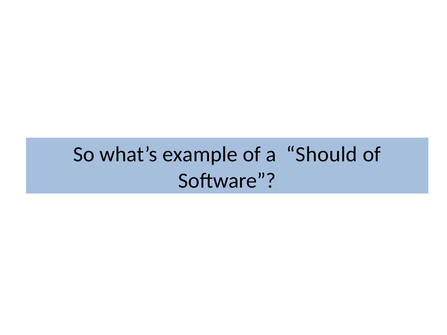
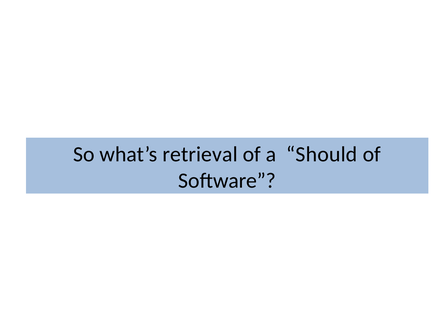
example: example -> retrieval
